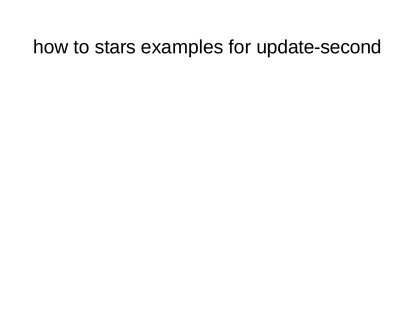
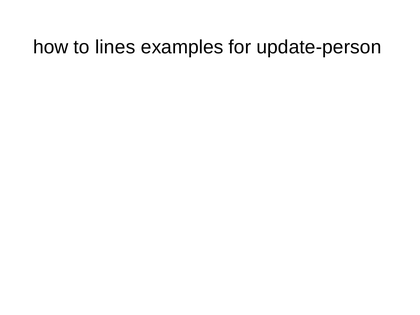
stars: stars -> lines
update-second: update-second -> update-person
